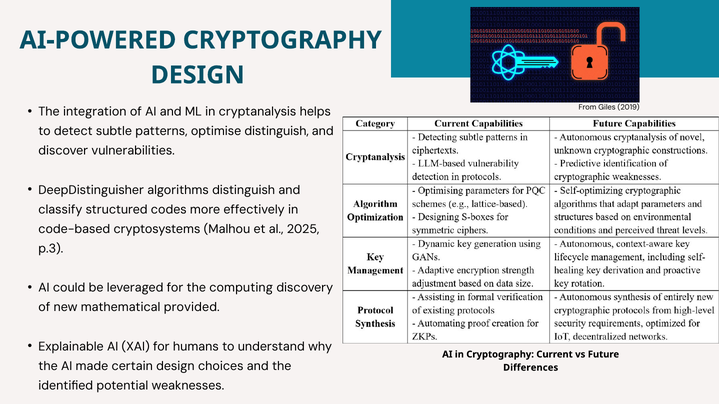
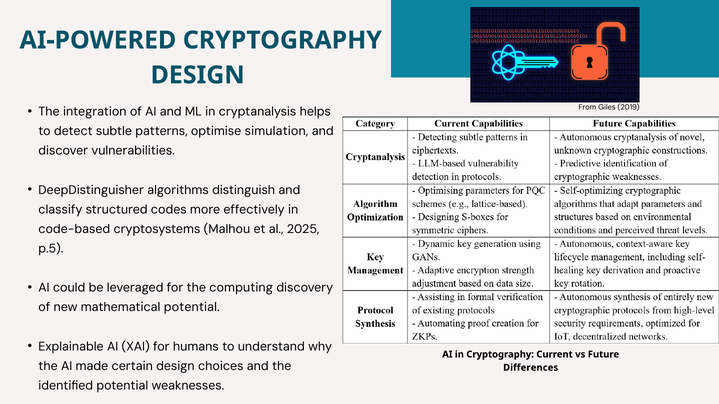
optimise distinguish: distinguish -> simulation
p.3: p.3 -> p.5
mathematical provided: provided -> potential
